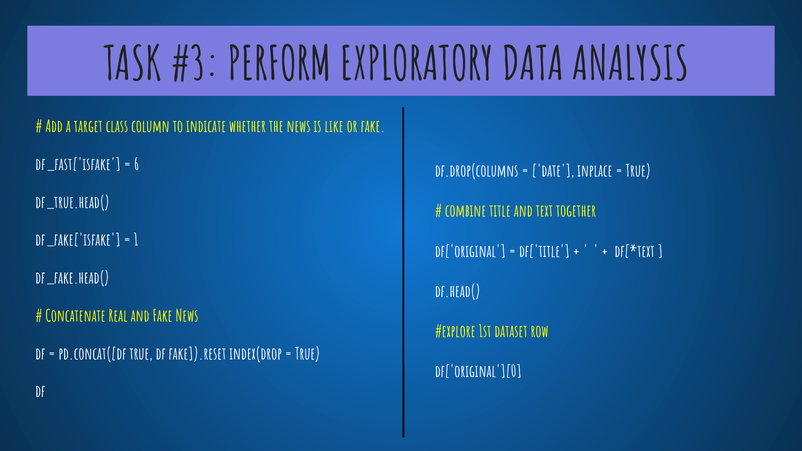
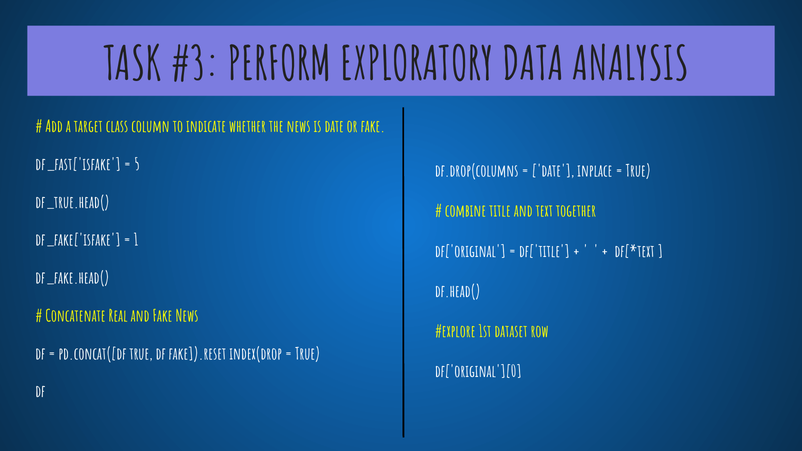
is like: like -> date
6: 6 -> 5
